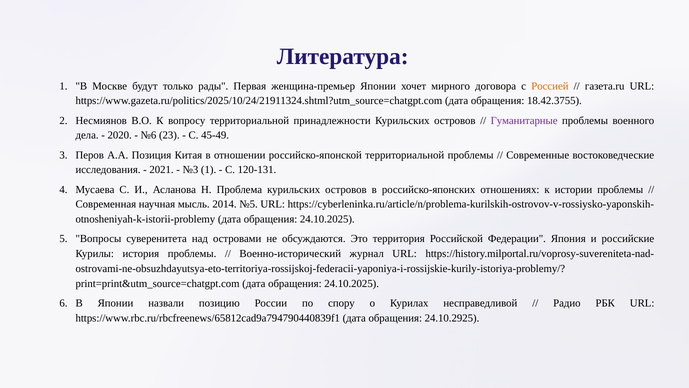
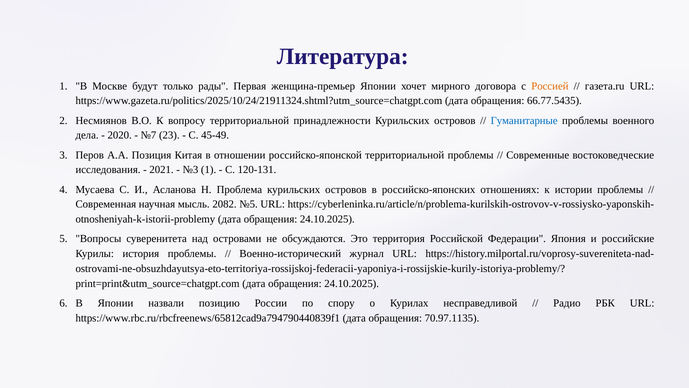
18.42.3755: 18.42.3755 -> 66.77.5435
Гуманитарные colour: purple -> blue
№6: №6 -> №7
2014: 2014 -> 2082
24.10.2925: 24.10.2925 -> 70.97.1135
